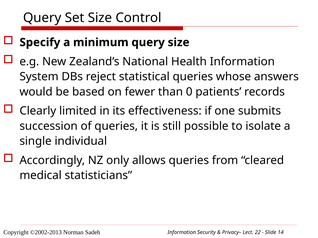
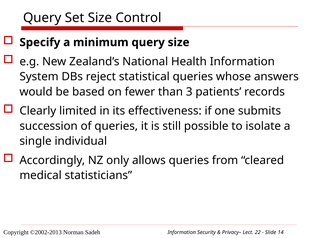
0: 0 -> 3
